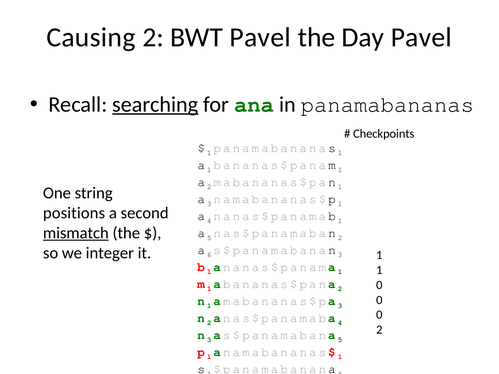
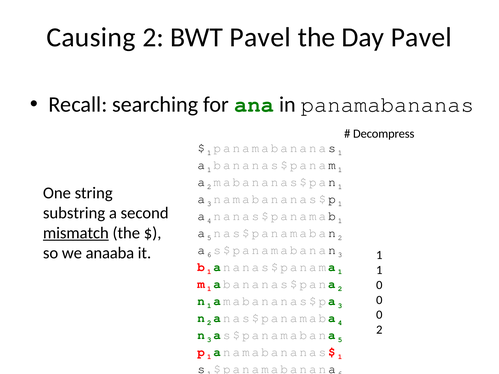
searching underline: present -> none
Checkpoints: Checkpoints -> Decompress
positions: positions -> substring
integer: integer -> anaaba
